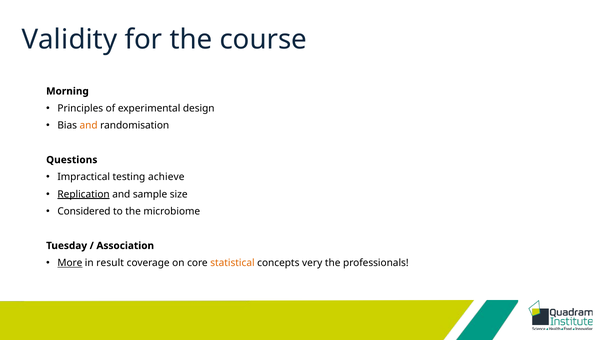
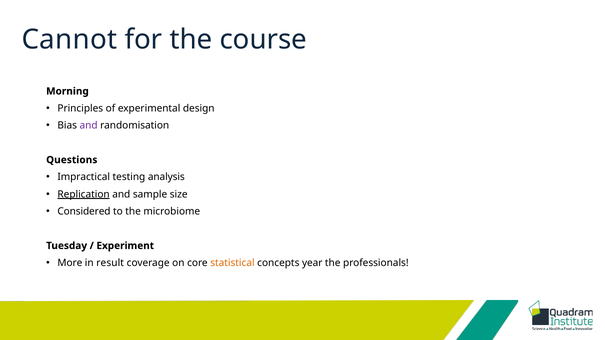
Validity: Validity -> Cannot
and at (89, 126) colour: orange -> purple
achieve: achieve -> analysis
Association: Association -> Experiment
More underline: present -> none
very: very -> year
